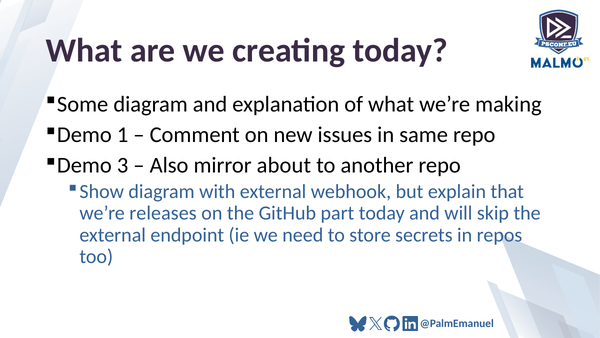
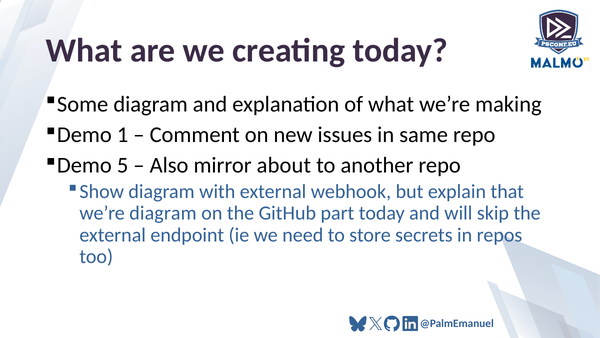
3: 3 -> 5
we’re releases: releases -> diagram
